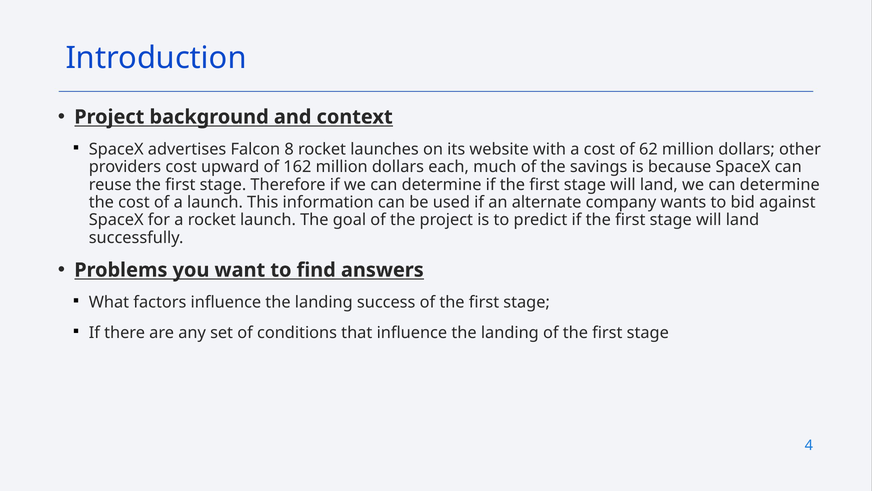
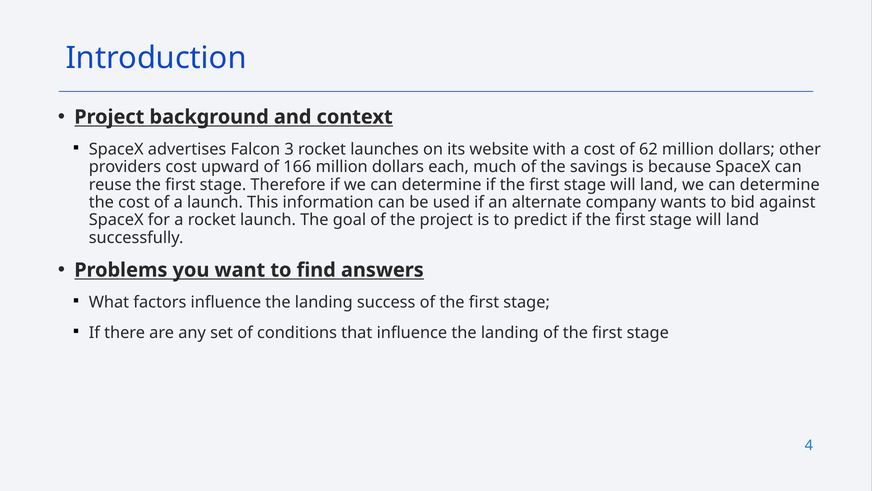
8: 8 -> 3
162: 162 -> 166
